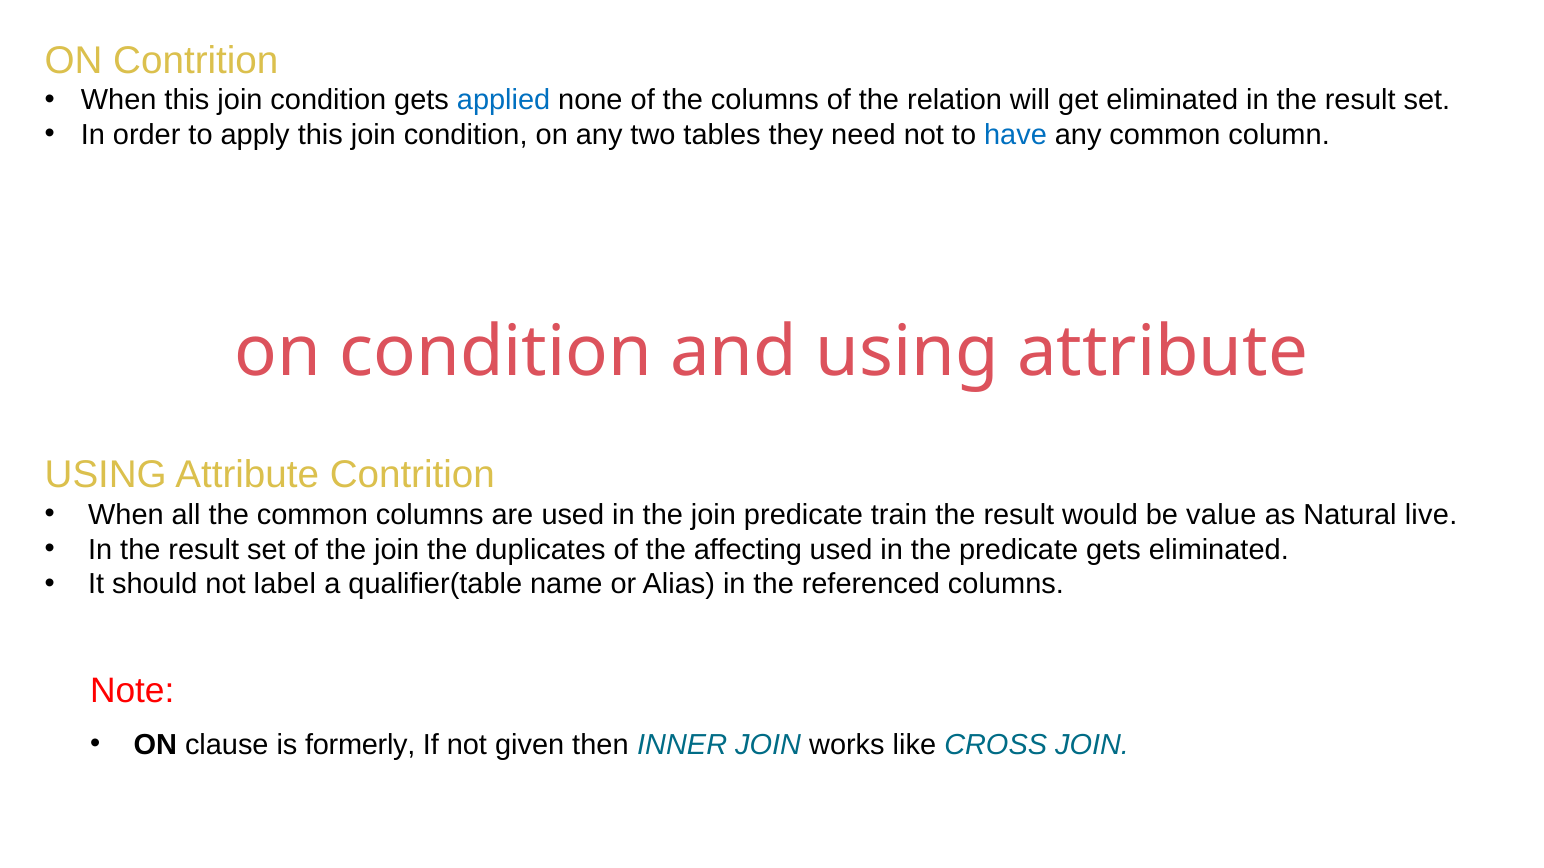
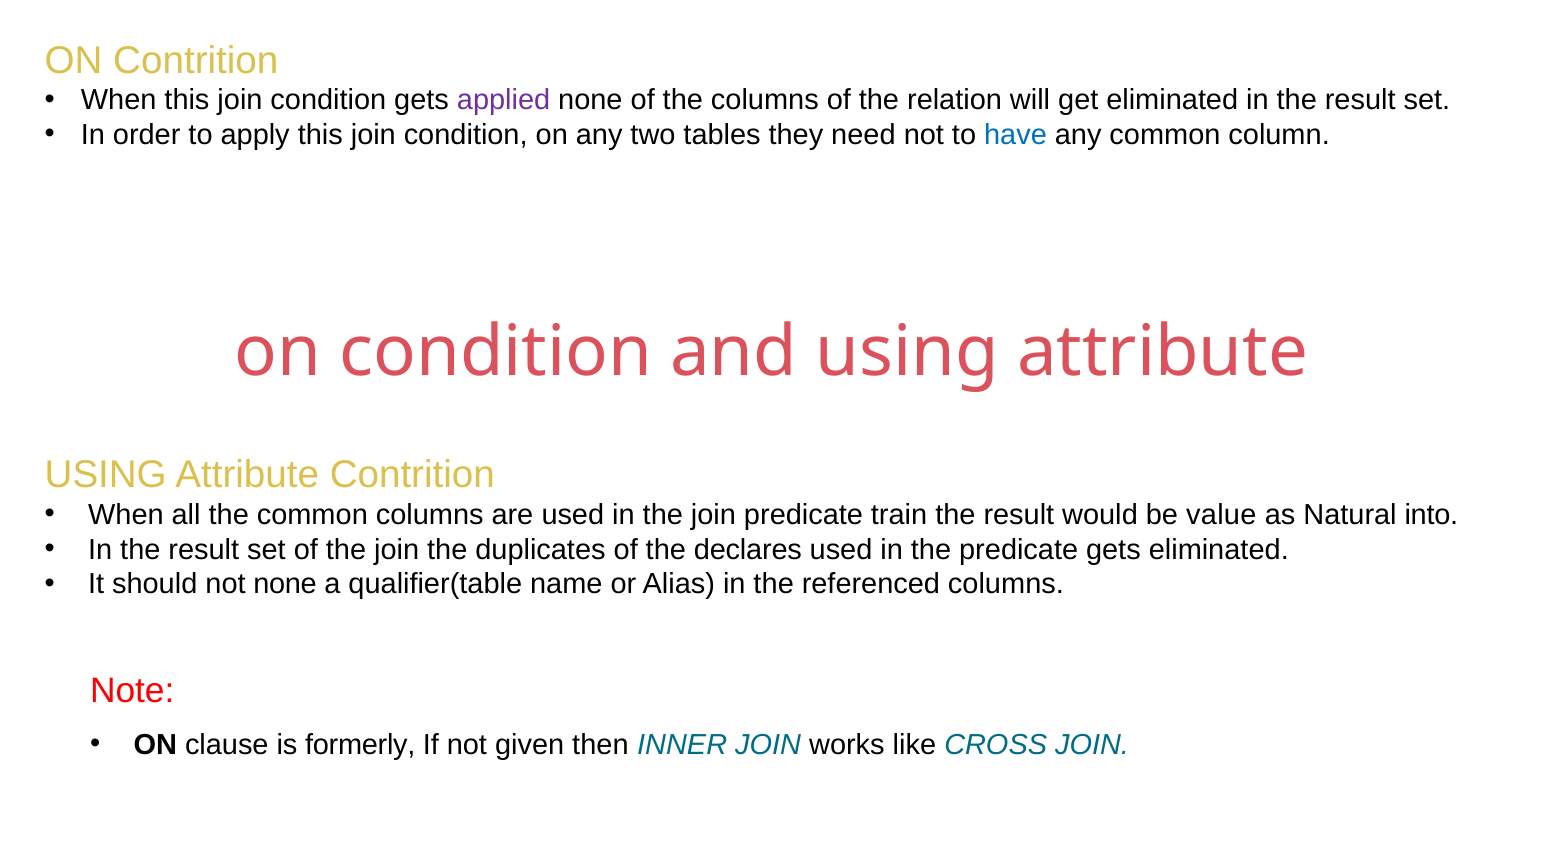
applied colour: blue -> purple
live: live -> into
affecting: affecting -> declares
not label: label -> none
